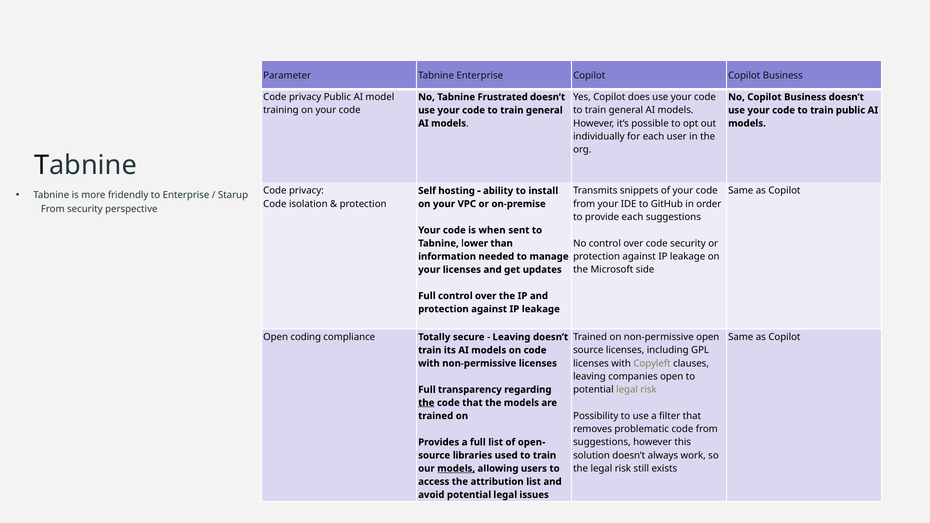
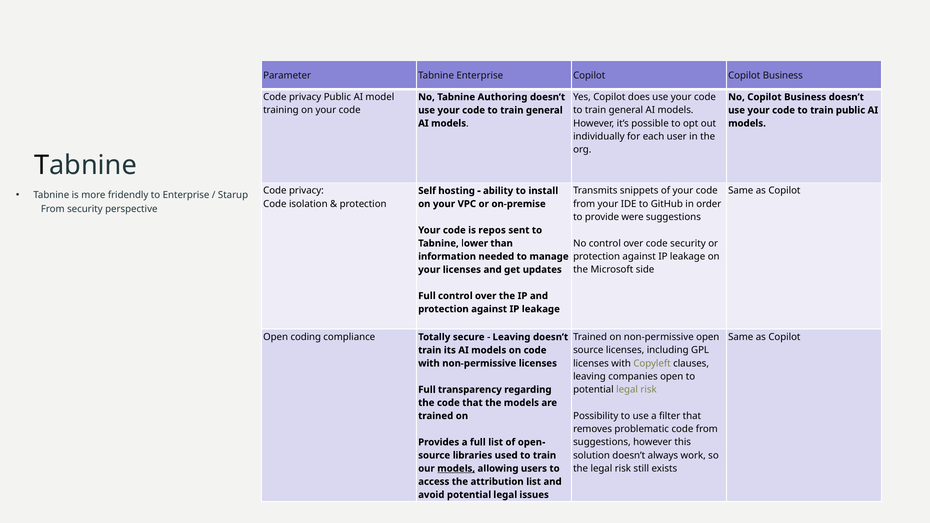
Frustrated: Frustrated -> Authoring
provide each: each -> were
when: when -> repos
the at (426, 403) underline: present -> none
